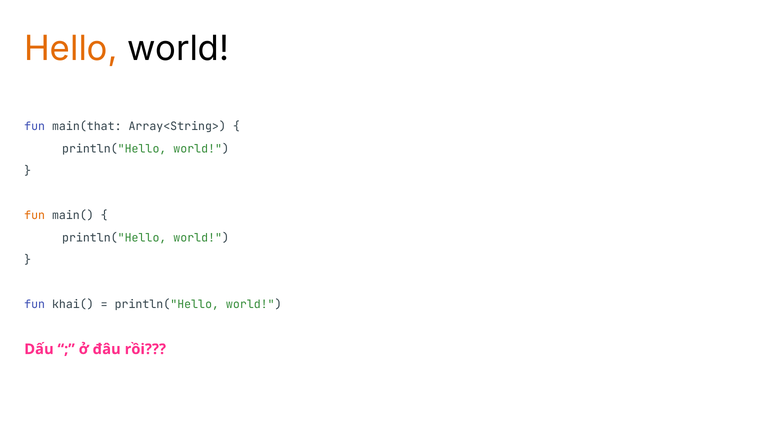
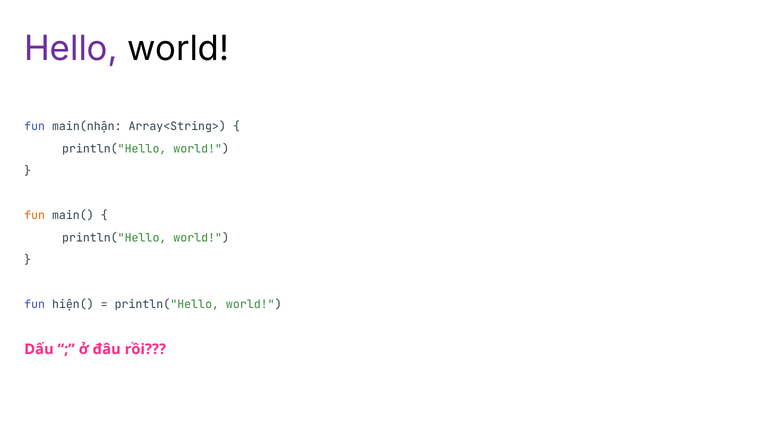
Hello colour: orange -> purple
main(that: main(that -> main(nhận
khai(: khai( -> hiện(
